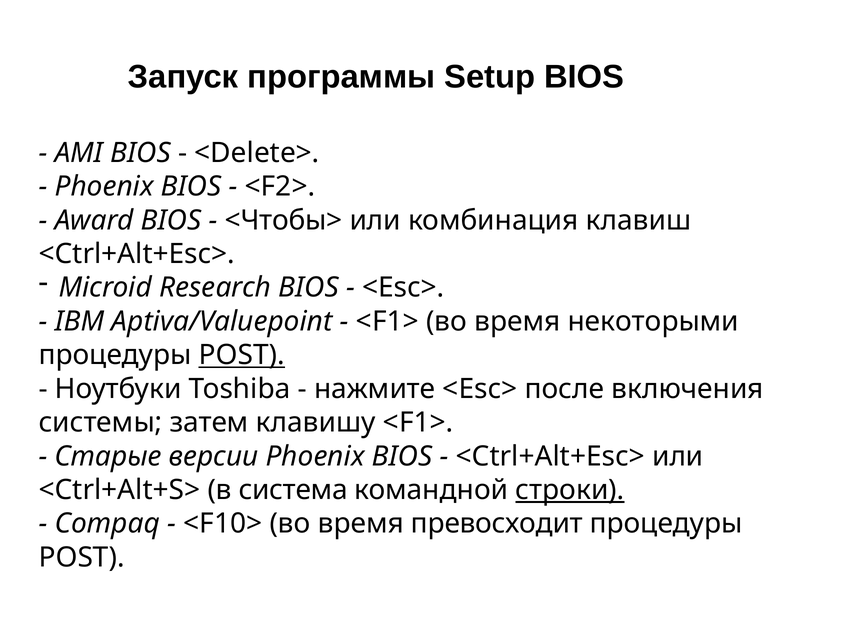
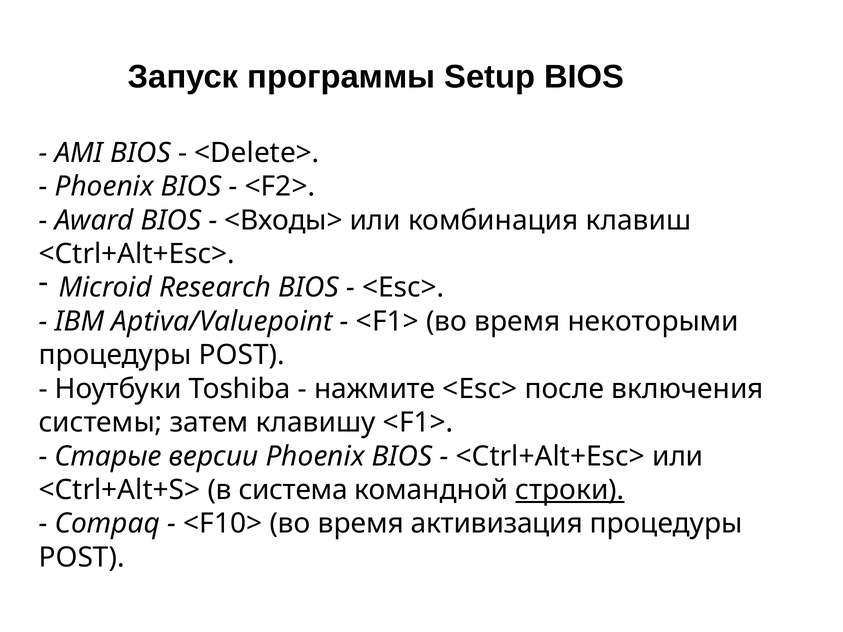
<Чтобы>: <Чтобы> -> <Входы>
POST at (242, 355) underline: present -> none
превосходит: превосходит -> активизация
